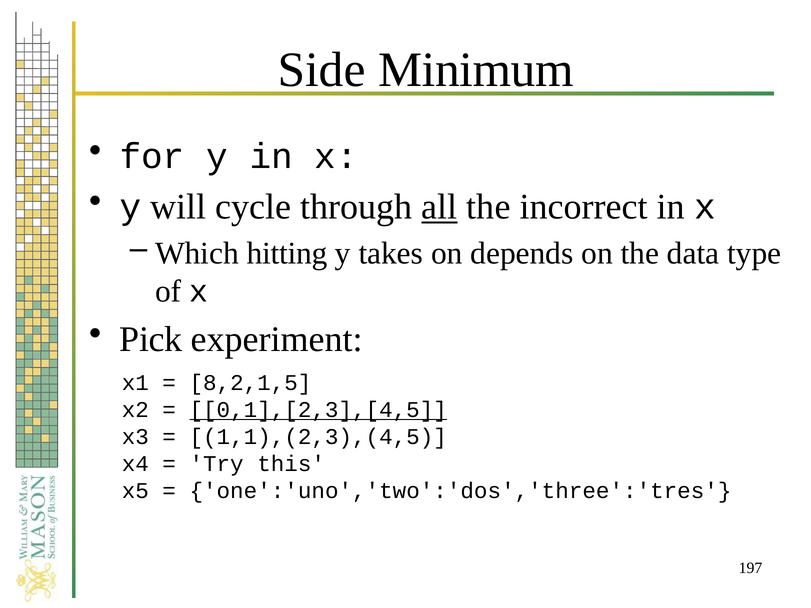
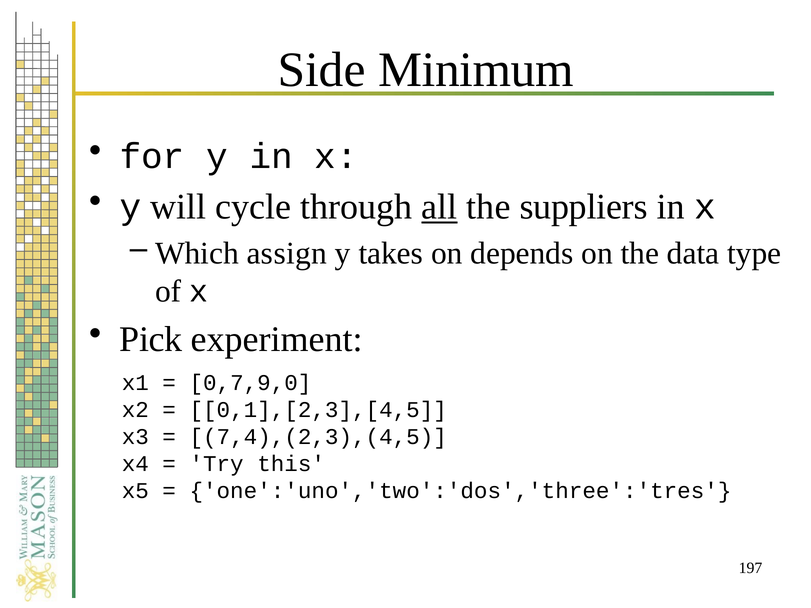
incorrect: incorrect -> suppliers
hitting: hitting -> assign
8,2,1,5: 8,2,1,5 -> 0,7,9,0
0,1],[2,3],[4,5 underline: present -> none
1,1),(2,3),(4,5: 1,1),(2,3),(4,5 -> 7,4),(2,3),(4,5
